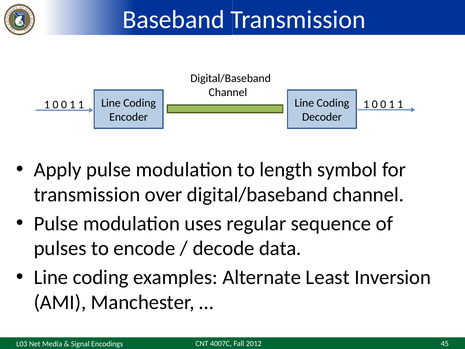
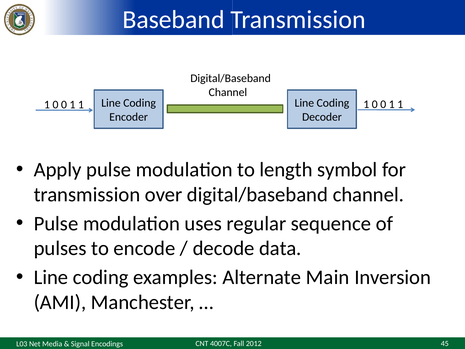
Least: Least -> Main
